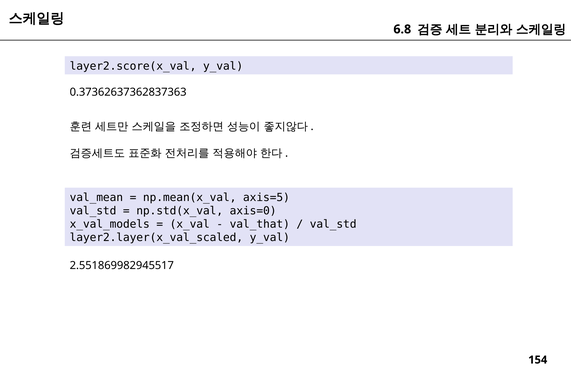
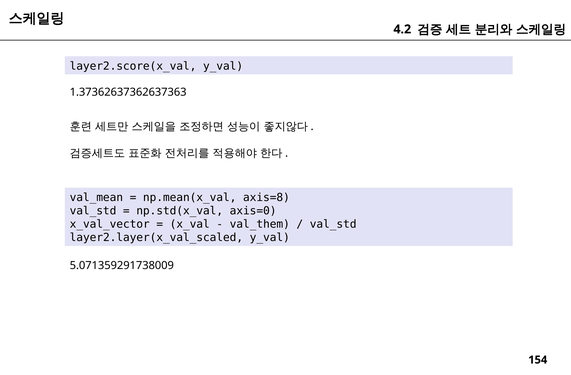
6.8: 6.8 -> 4.2
0.37362637362837363: 0.37362637362837363 -> 1.37362637362637363
axis=5: axis=5 -> axis=8
x_val_models: x_val_models -> x_val_vector
val_that: val_that -> val_them
2.551869982945517: 2.551869982945517 -> 5.071359291738009
